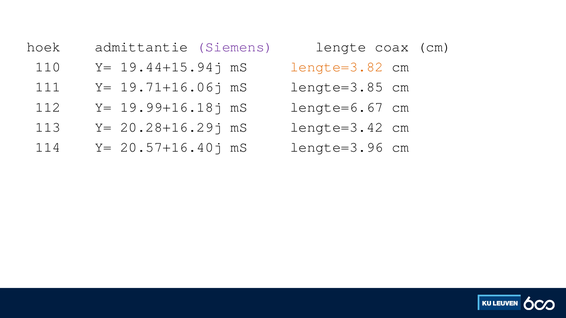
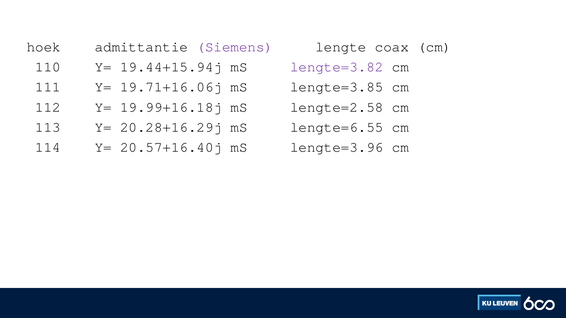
lengte=3.82 colour: orange -> purple
lengte=6.67: lengte=6.67 -> lengte=2.58
lengte=3.42: lengte=3.42 -> lengte=6.55
